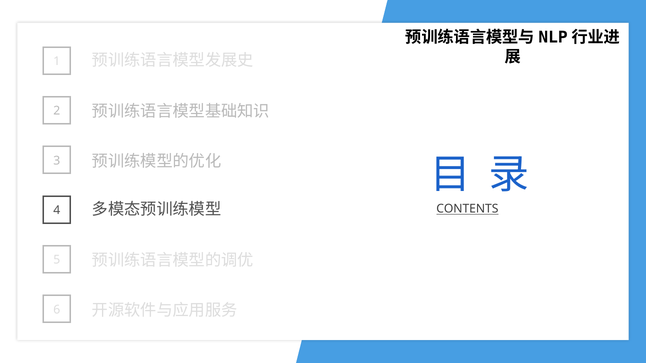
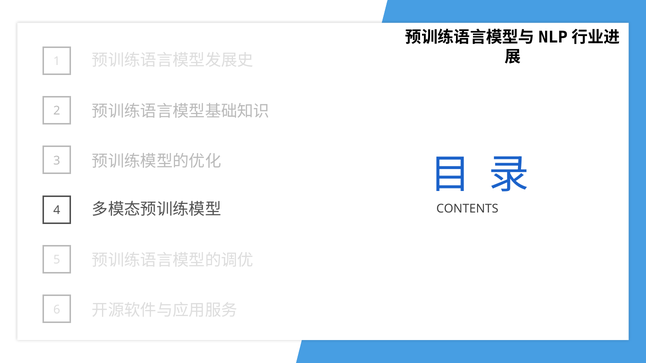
CONTENTS underline: present -> none
